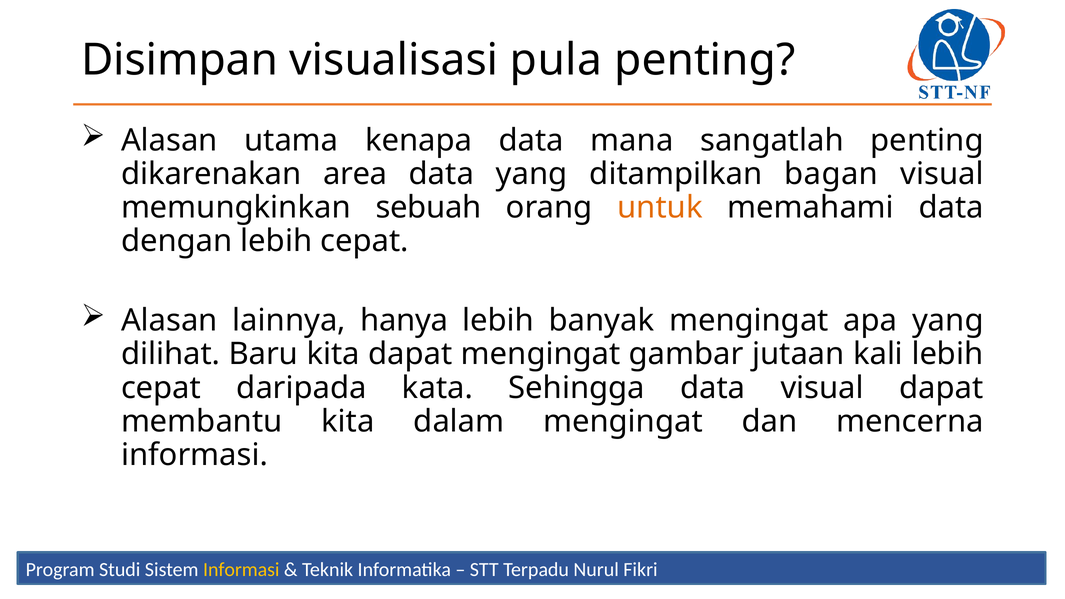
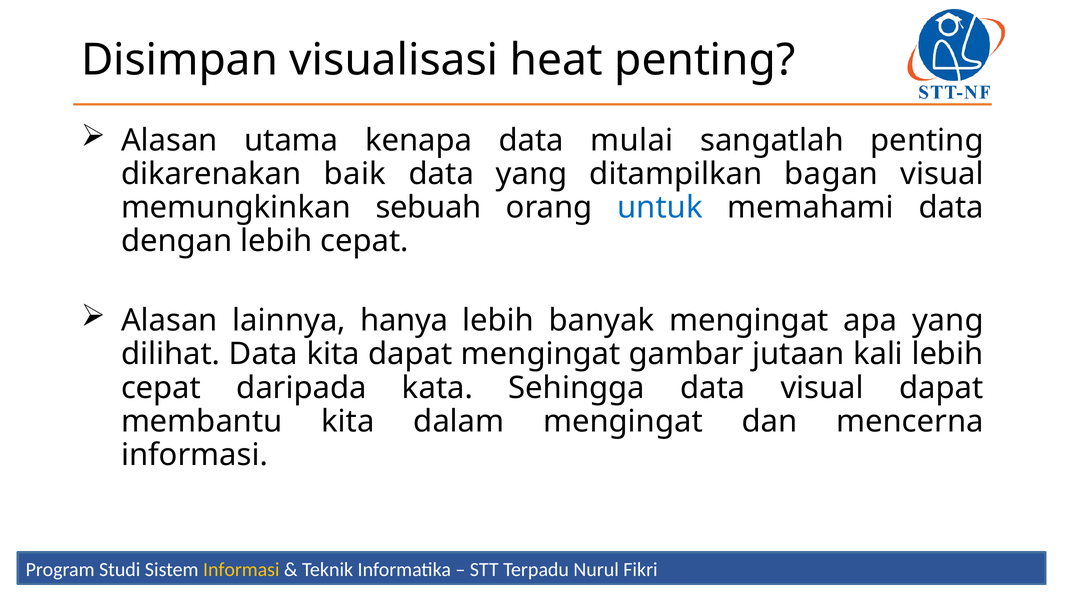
pula: pula -> heat
mana: mana -> mulai
area: area -> baik
untuk colour: orange -> blue
dilihat Baru: Baru -> Data
